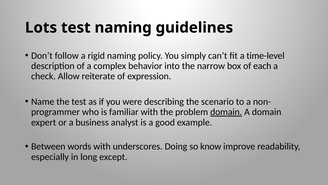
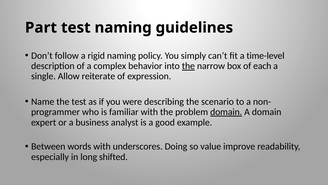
Lots: Lots -> Part
the at (188, 66) underline: none -> present
check: check -> single
know: know -> value
except: except -> shifted
